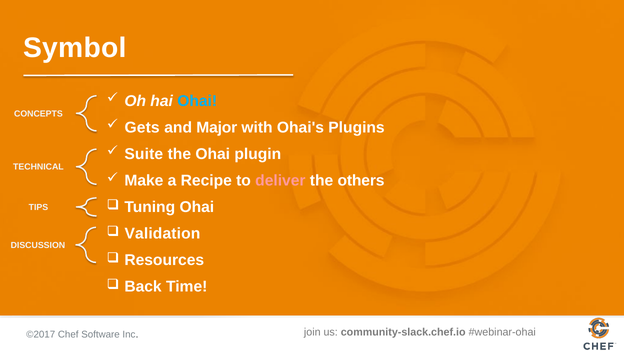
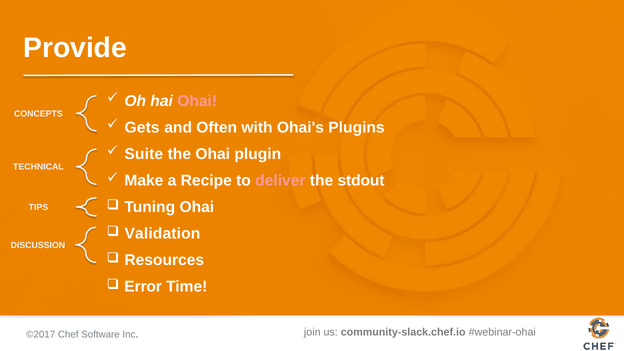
Symbol: Symbol -> Provide
Ohai at (197, 101) colour: light blue -> pink
Major: Major -> Often
others: others -> stdout
Back: Back -> Error
